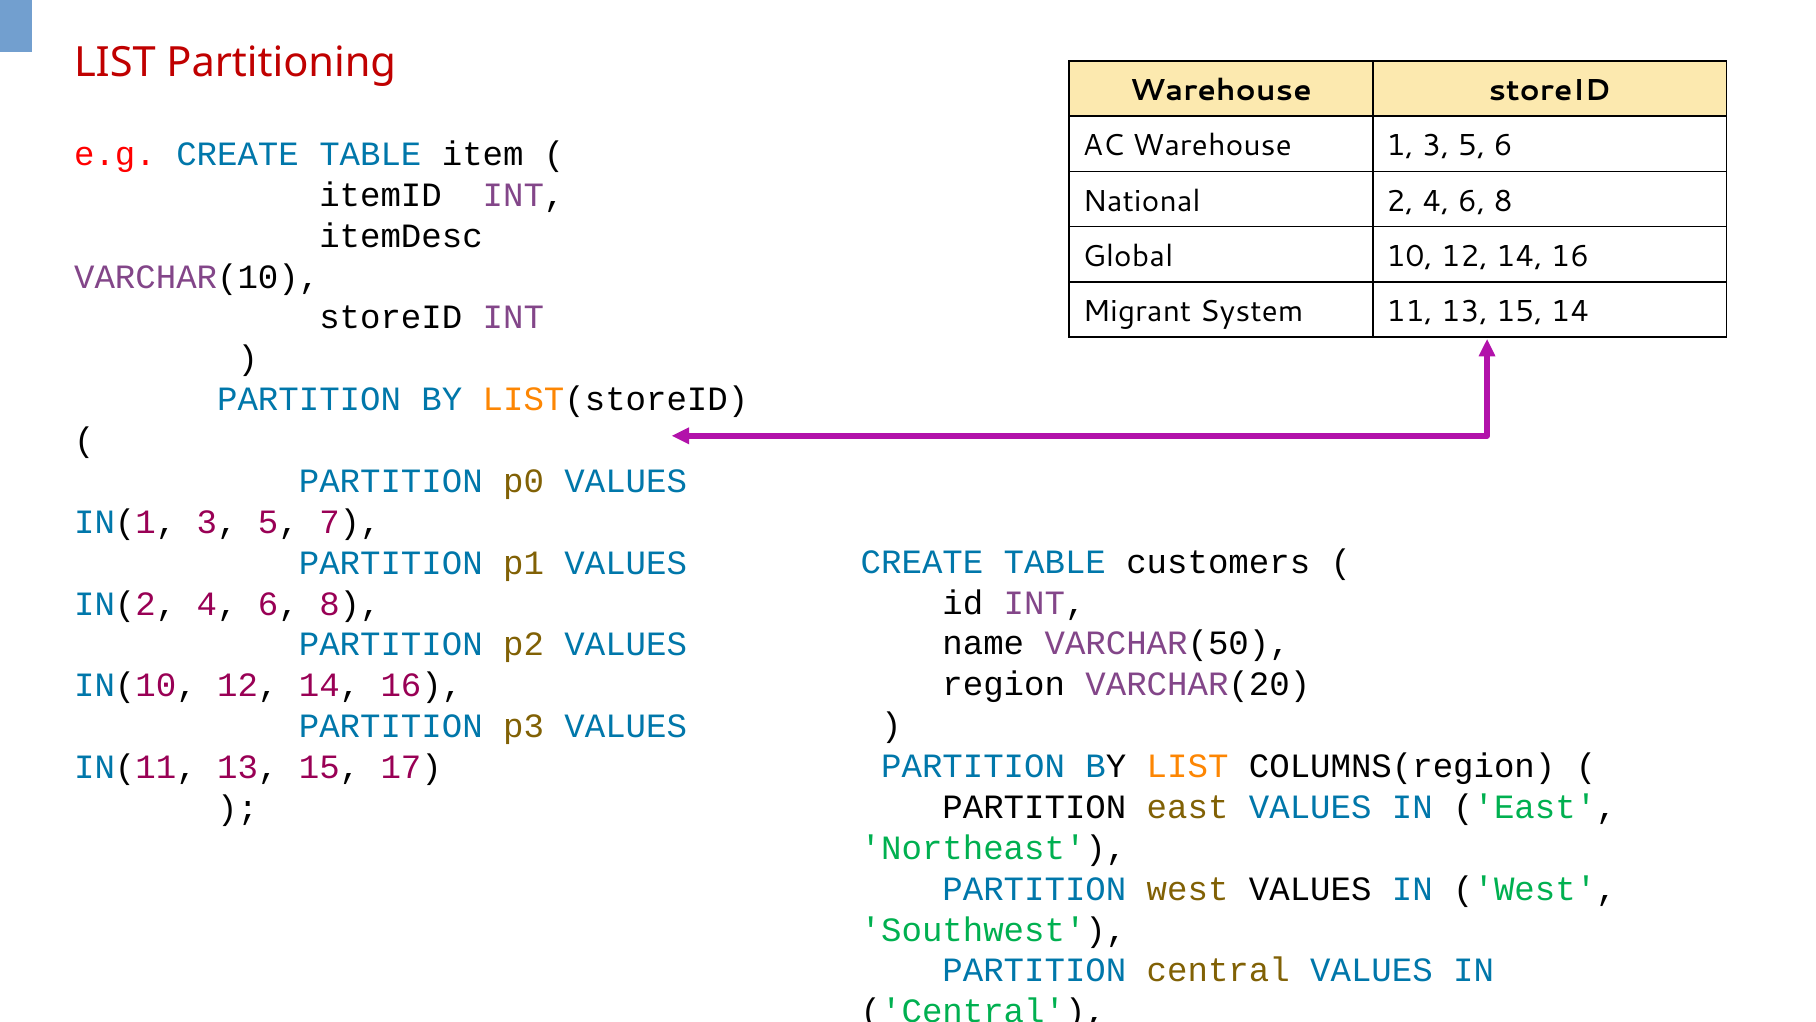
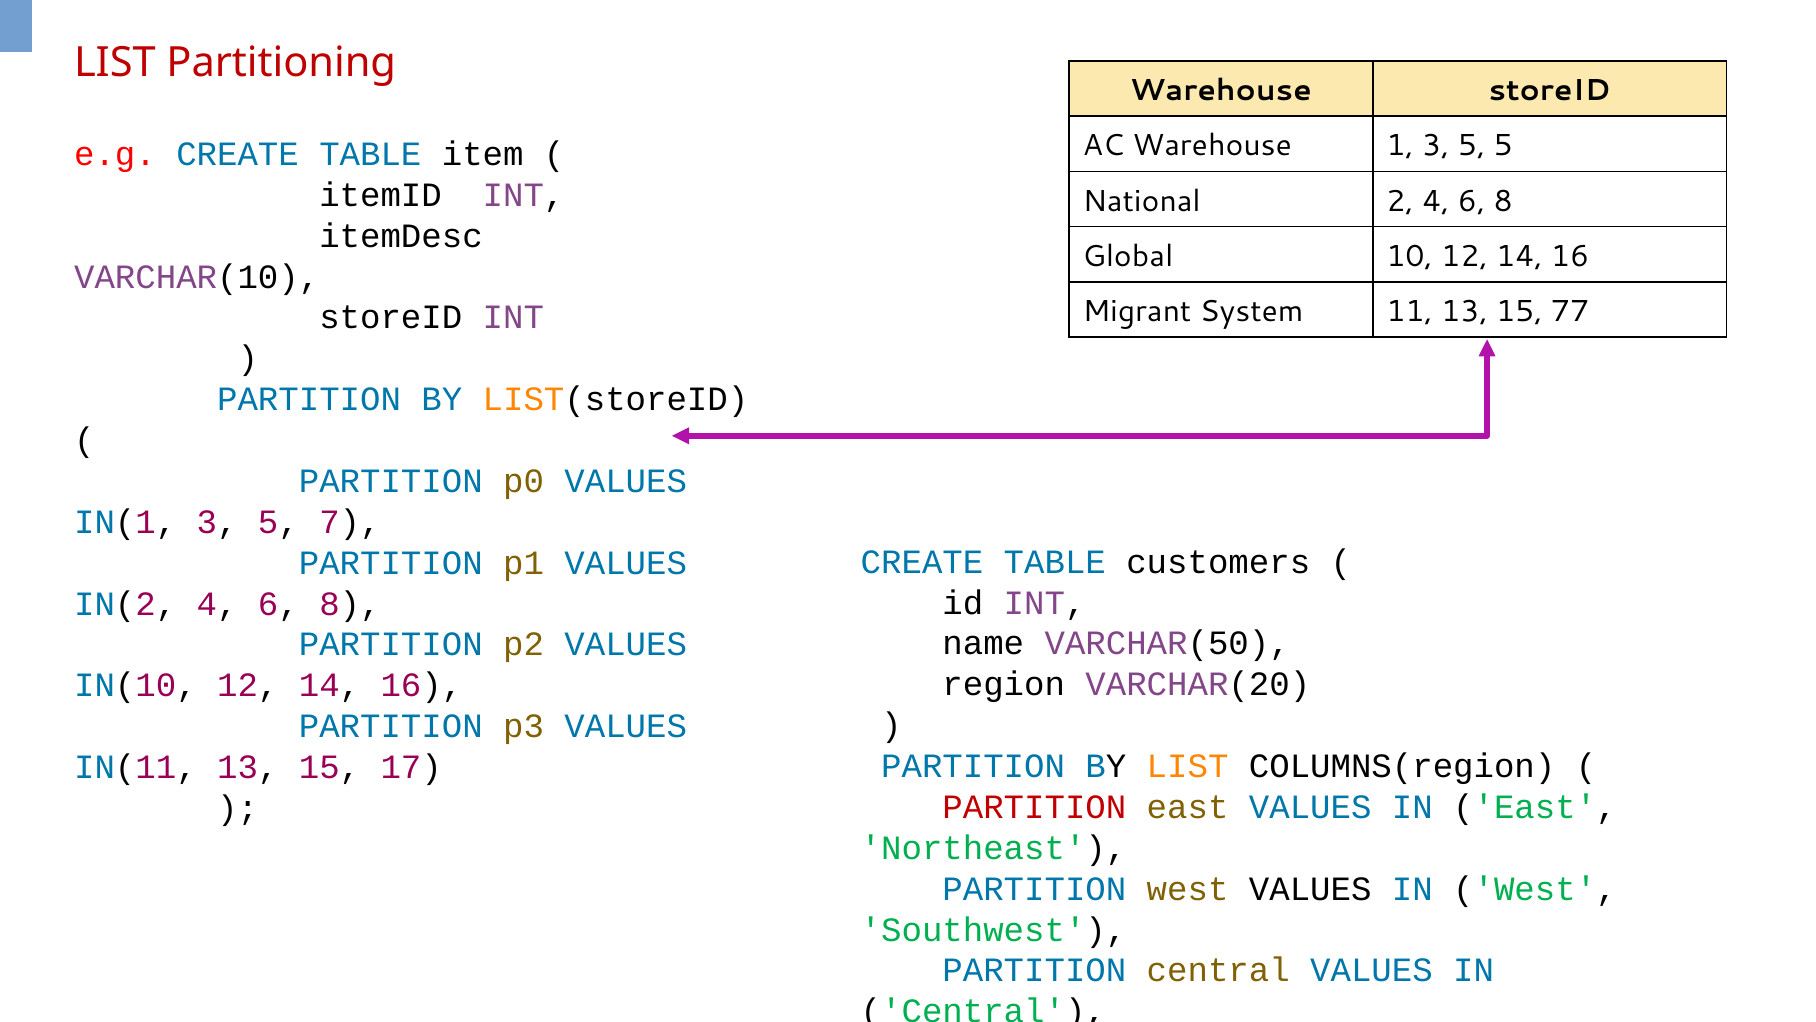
5 6: 6 -> 5
15 14: 14 -> 77
PARTITION at (1034, 807) colour: black -> red
